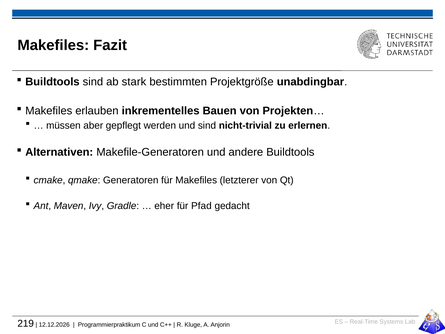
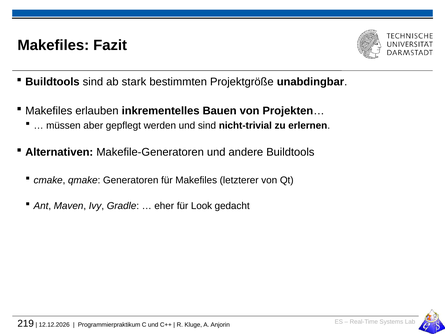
Pfad: Pfad -> Look
